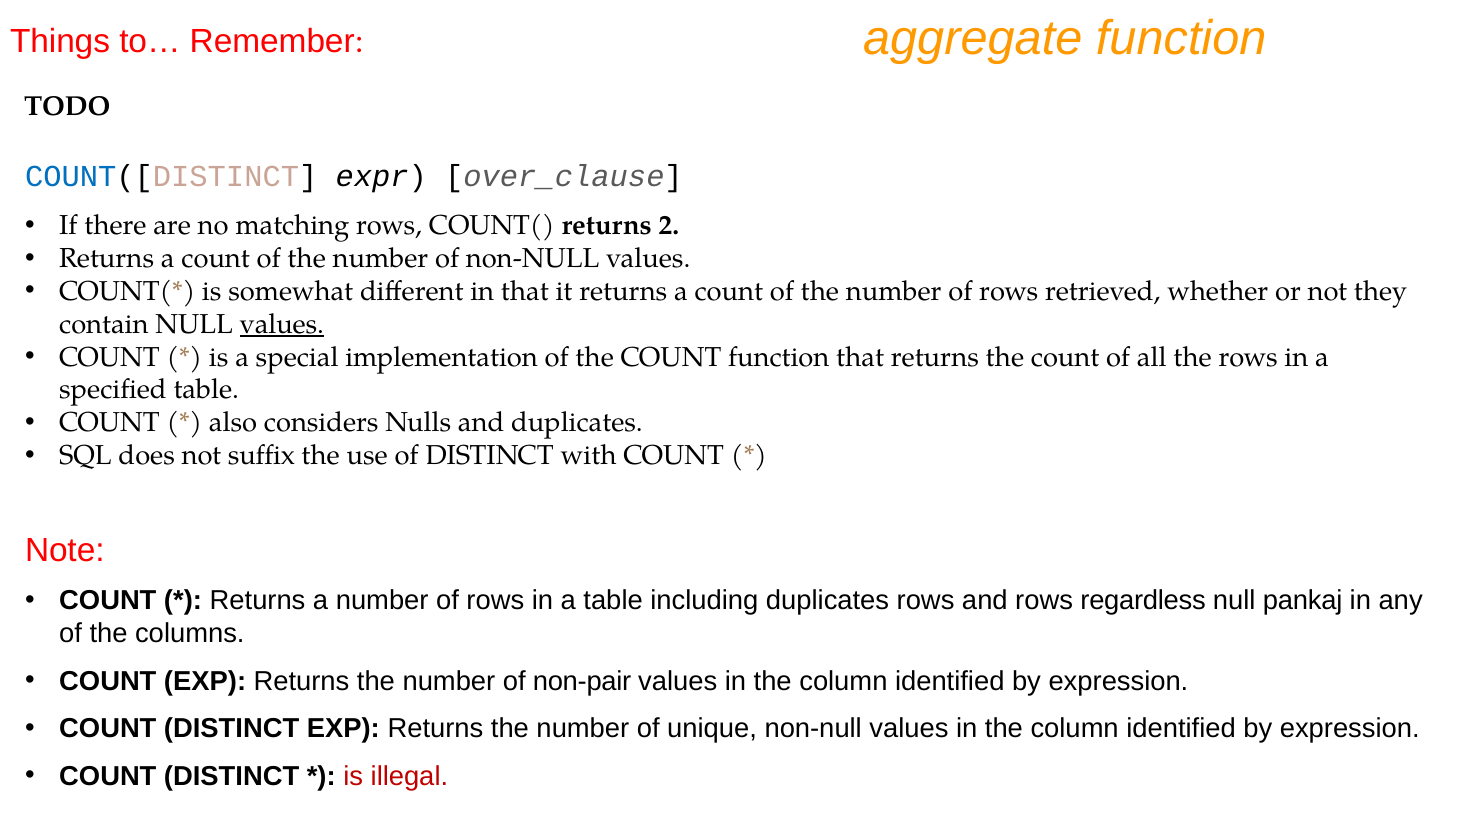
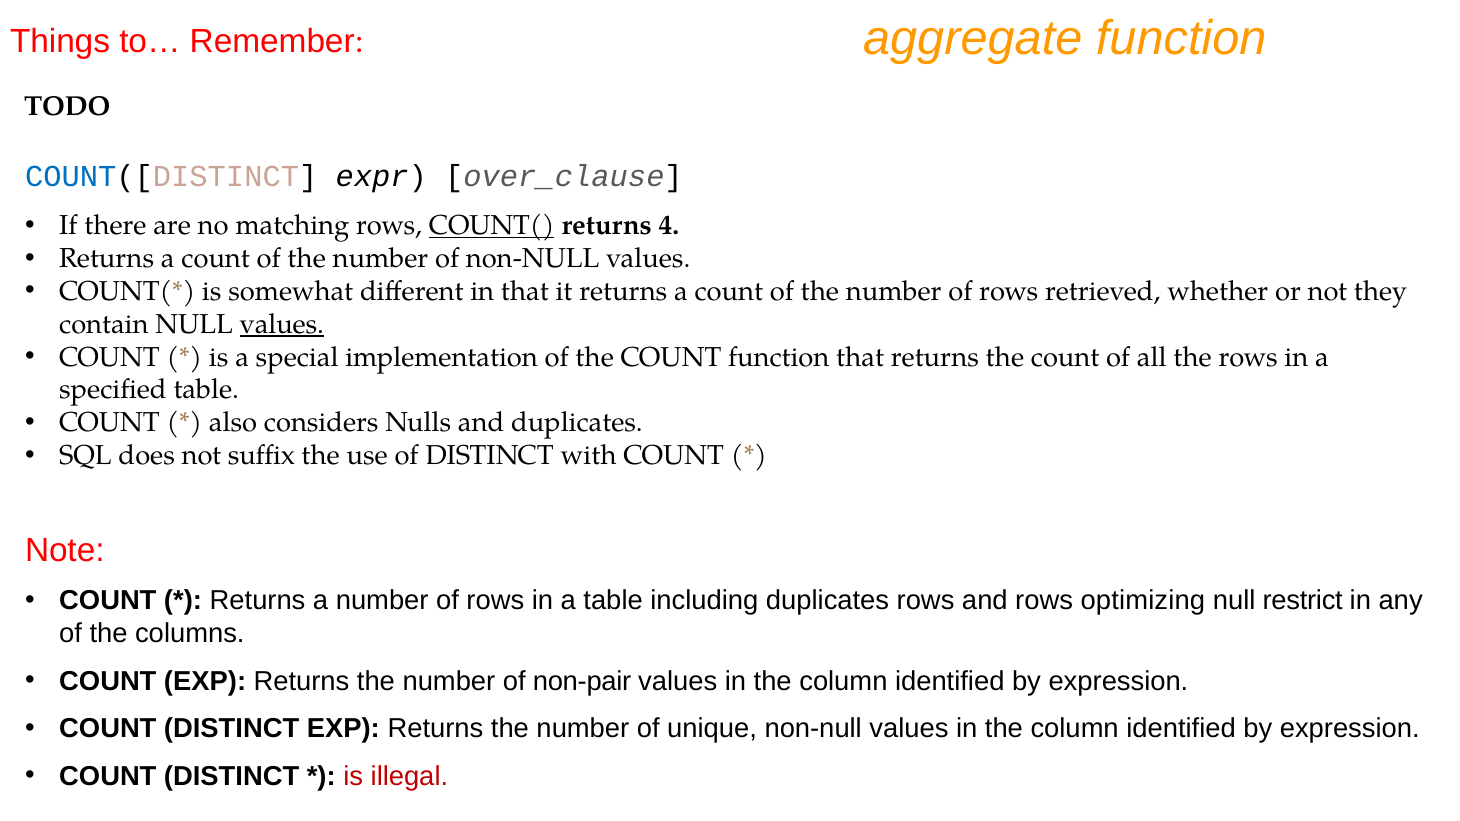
COUNT( underline: none -> present
2: 2 -> 4
regardless: regardless -> optimizing
pankaj: pankaj -> restrict
